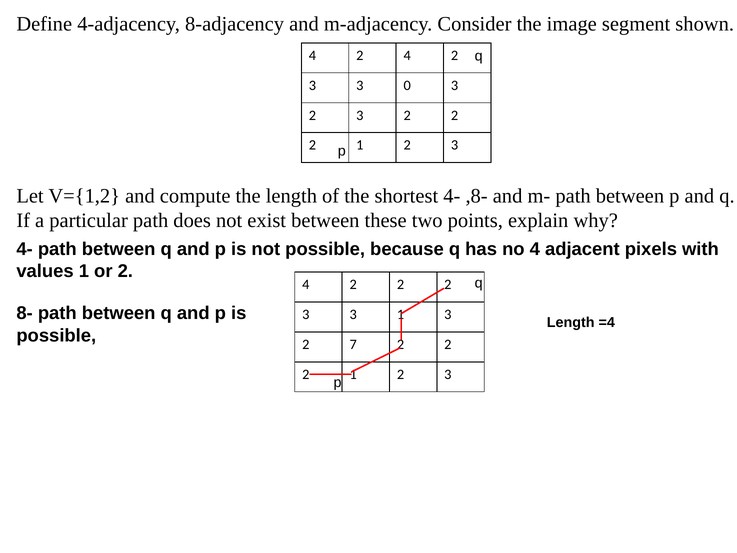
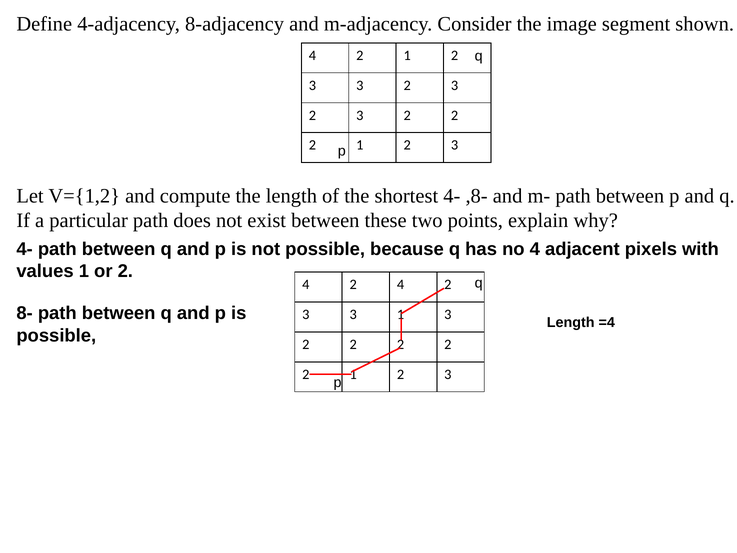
4 2 4: 4 -> 1
3 3 0: 0 -> 2
4 2 2: 2 -> 4
7 at (353, 344): 7 -> 2
